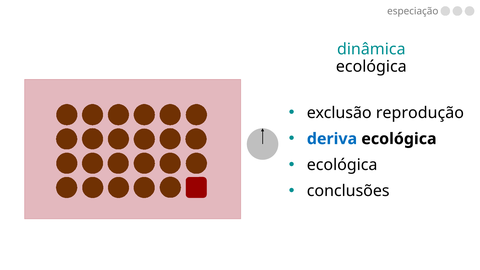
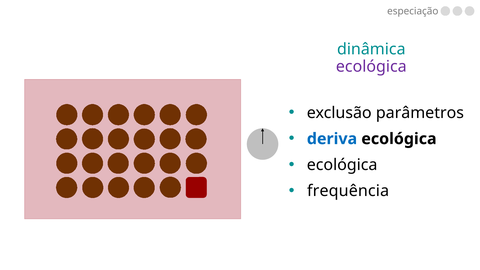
ecológica at (371, 67) colour: black -> purple
reprodução: reprodução -> parâmetros
conclusões: conclusões -> frequência
